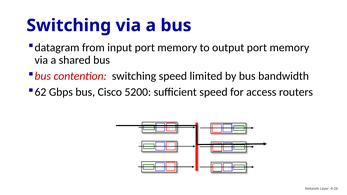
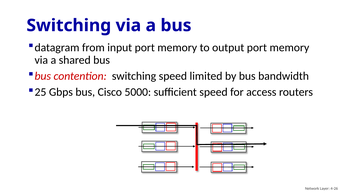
62: 62 -> 25
5200: 5200 -> 5000
